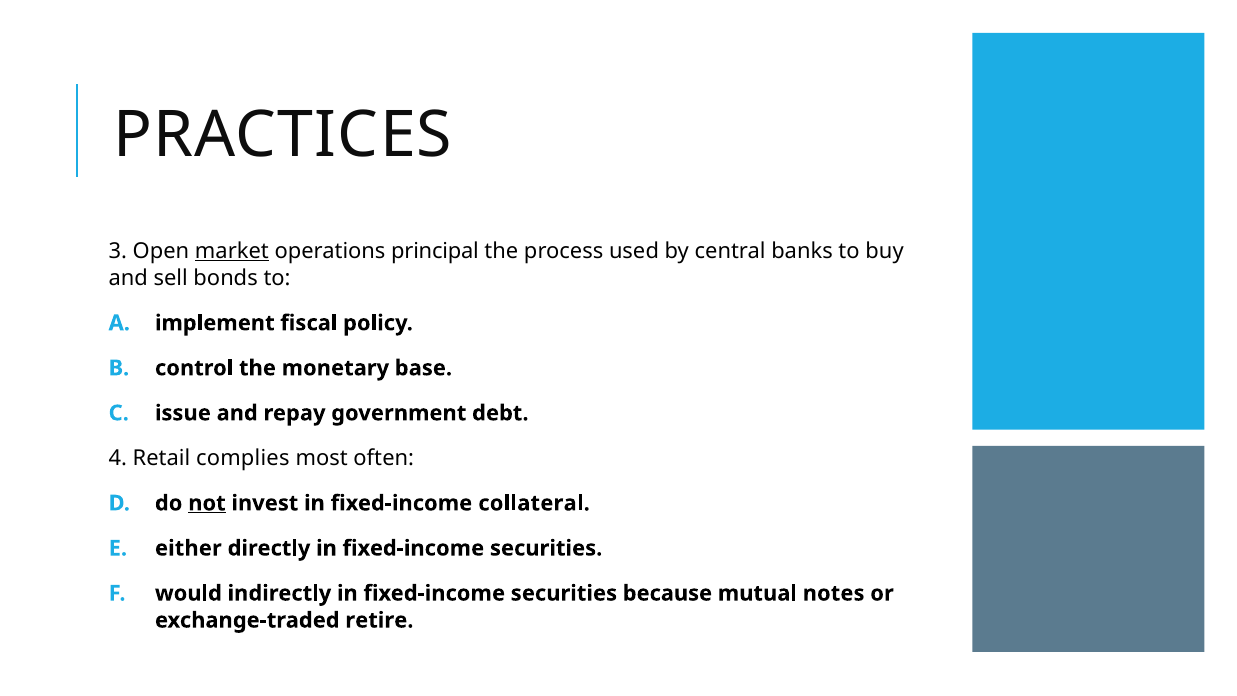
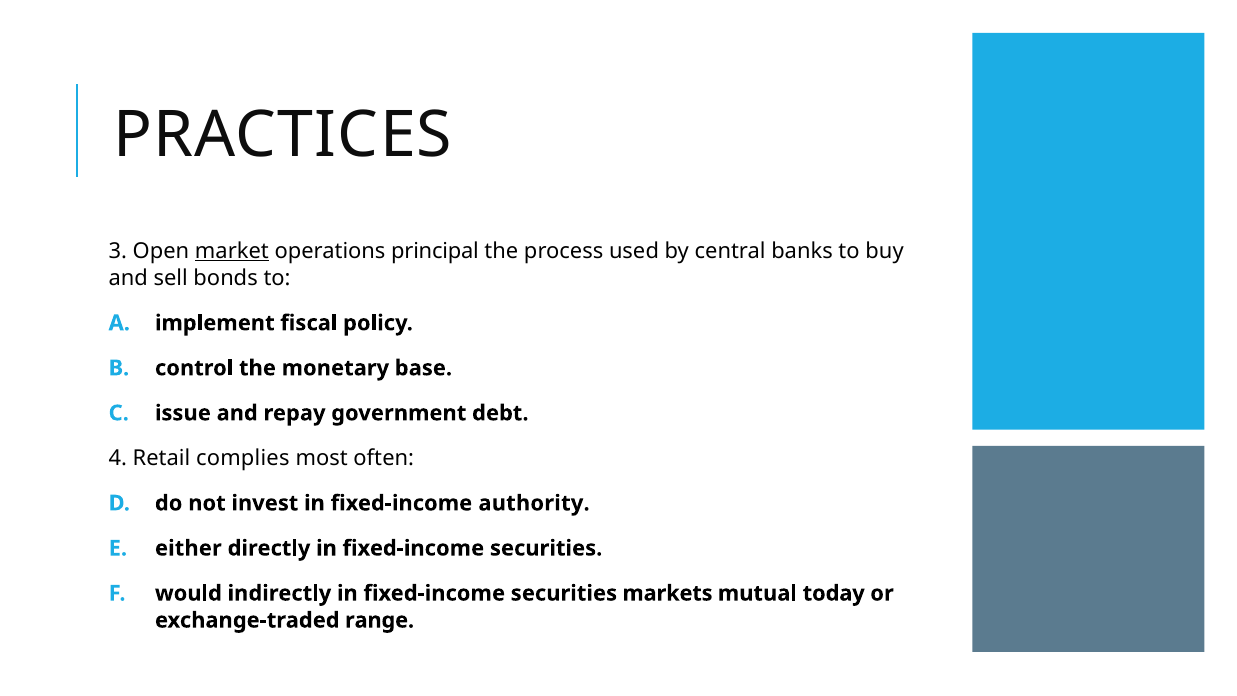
not underline: present -> none
collateral: collateral -> authority
because: because -> markets
notes: notes -> today
retire: retire -> range
